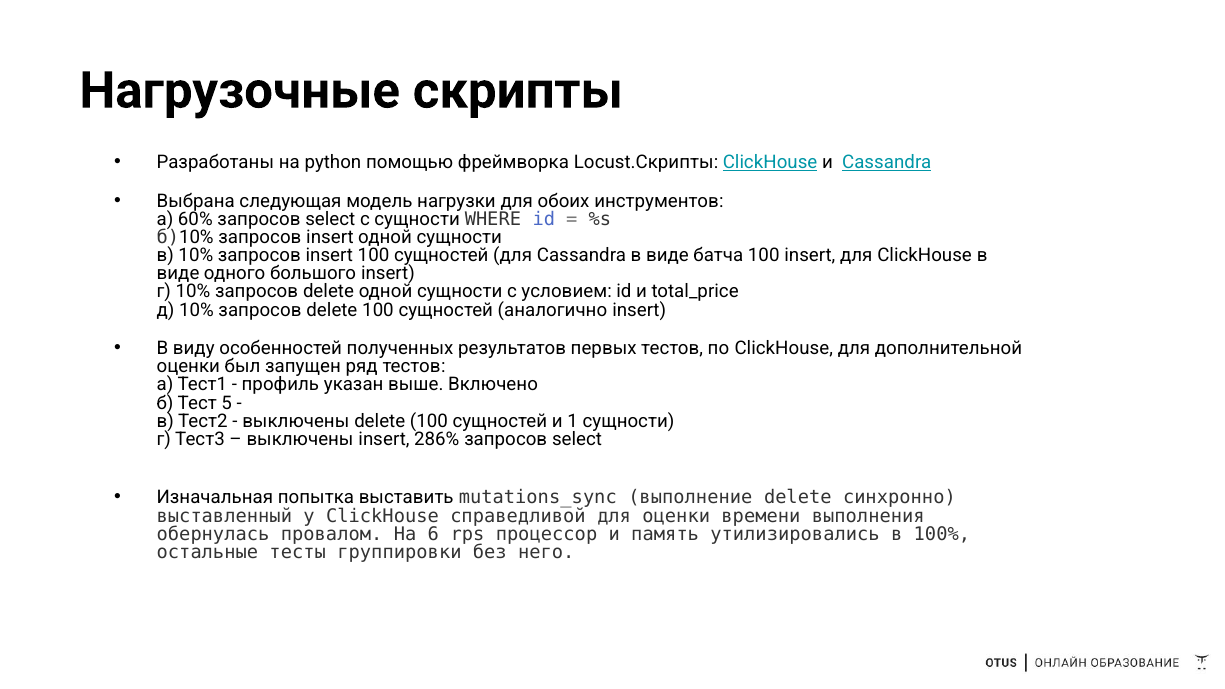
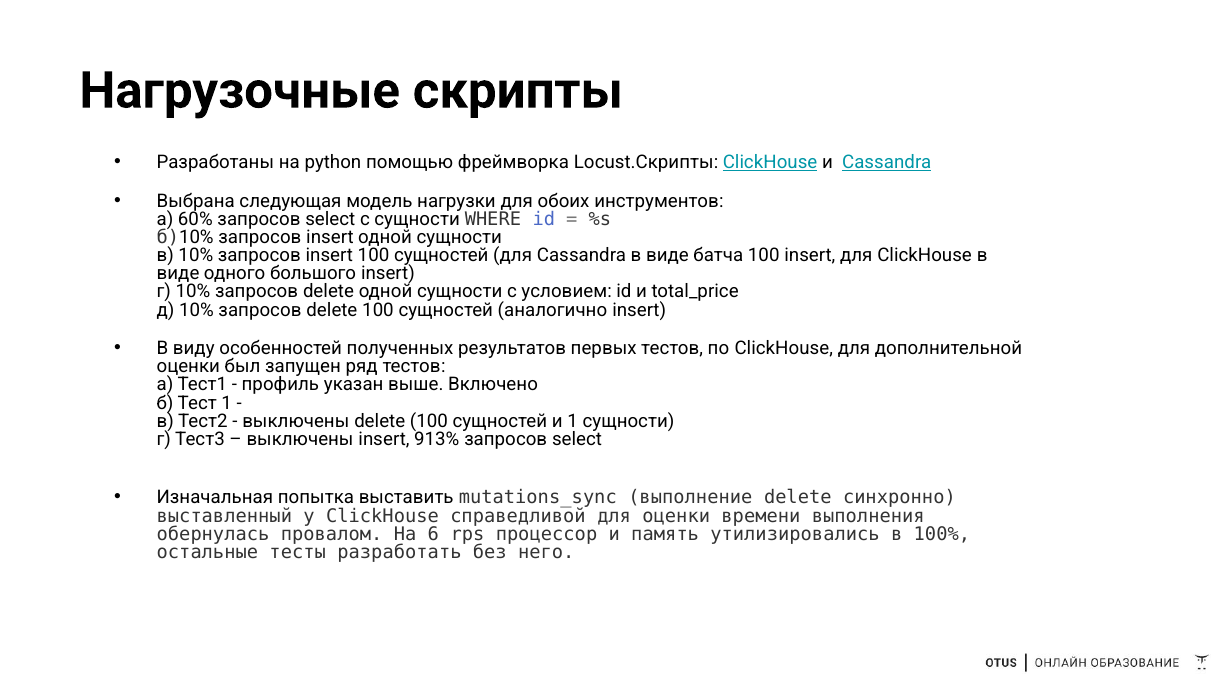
Тест 5: 5 -> 1
286%: 286% -> 913%
группировки: группировки -> разработать
